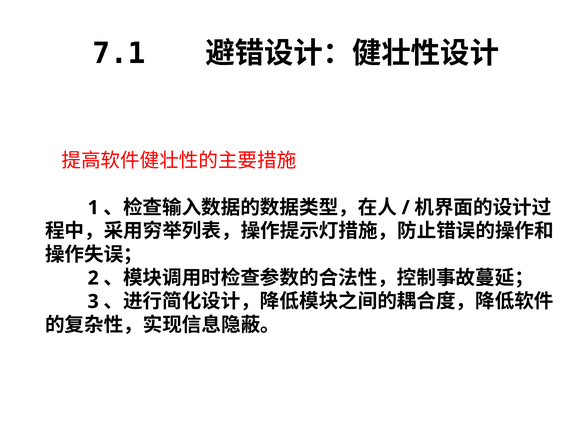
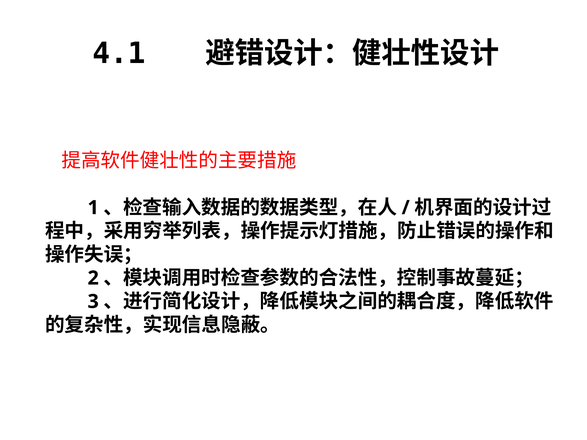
7.1: 7.1 -> 4.1
